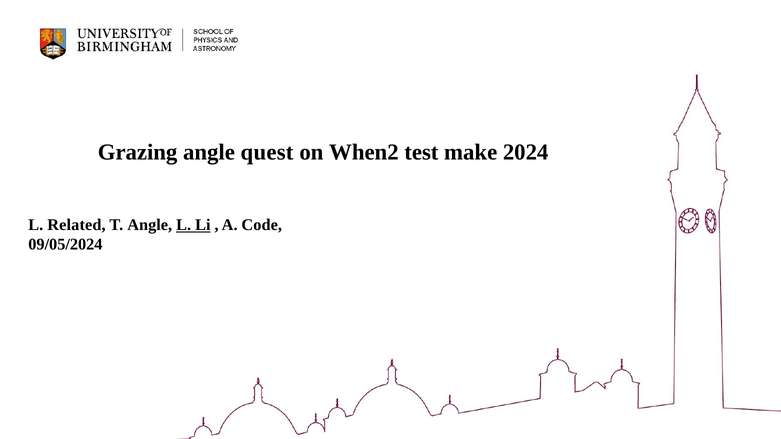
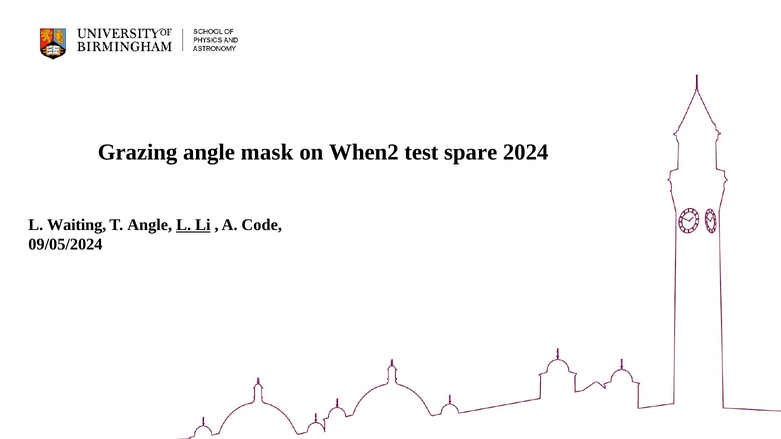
quest: quest -> mask
make: make -> spare
Related: Related -> Waiting
